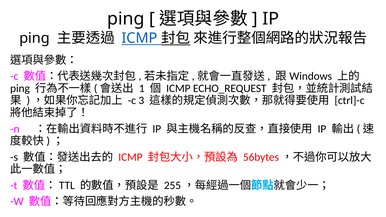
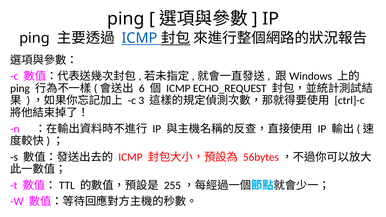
1: 1 -> 6
